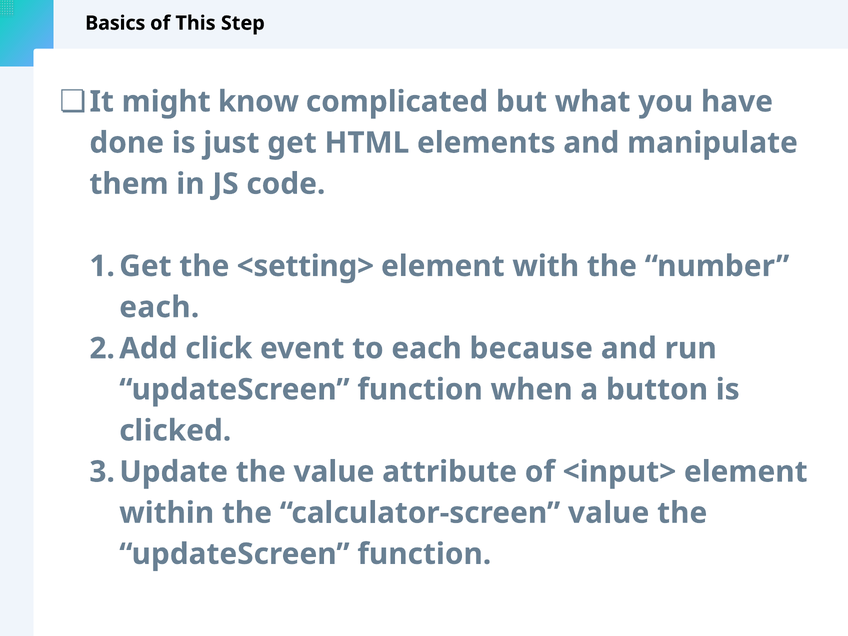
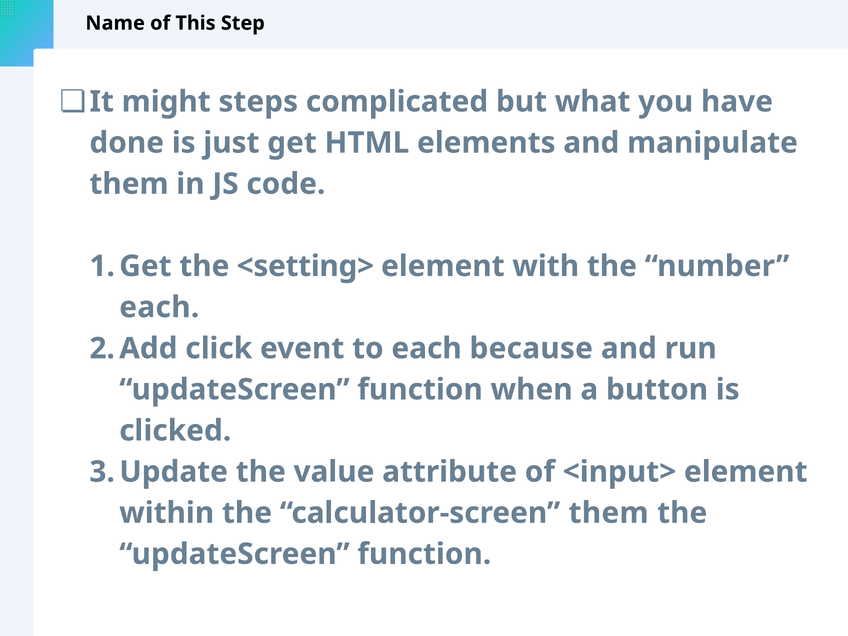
Basics: Basics -> Name
know: know -> steps
calculator-screen value: value -> them
